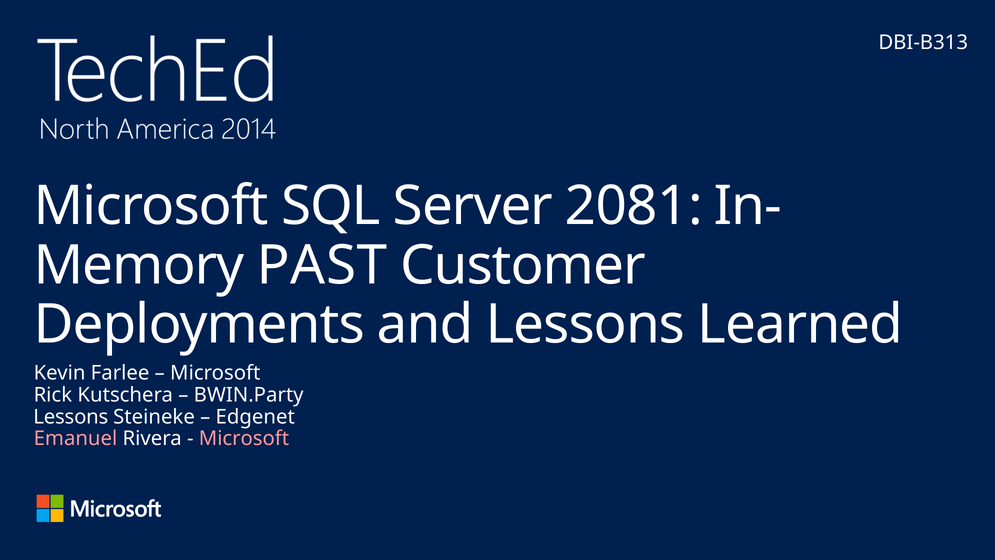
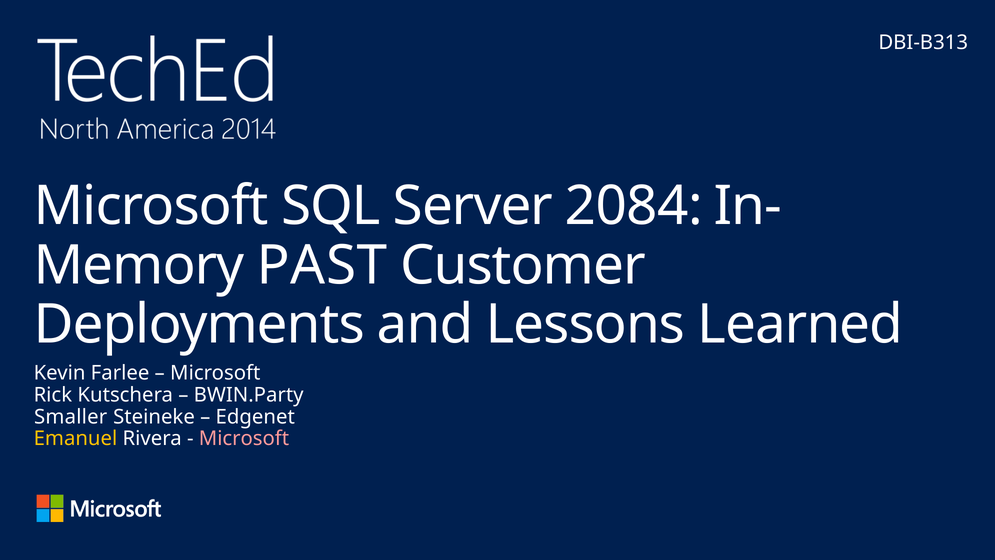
2081: 2081 -> 2084
Lessons at (71, 417): Lessons -> Smaller
Emanuel colour: pink -> yellow
